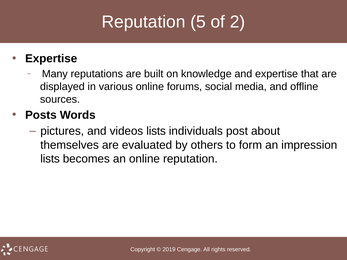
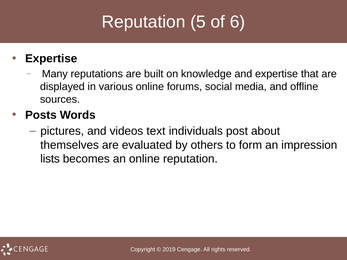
2: 2 -> 6
videos lists: lists -> text
